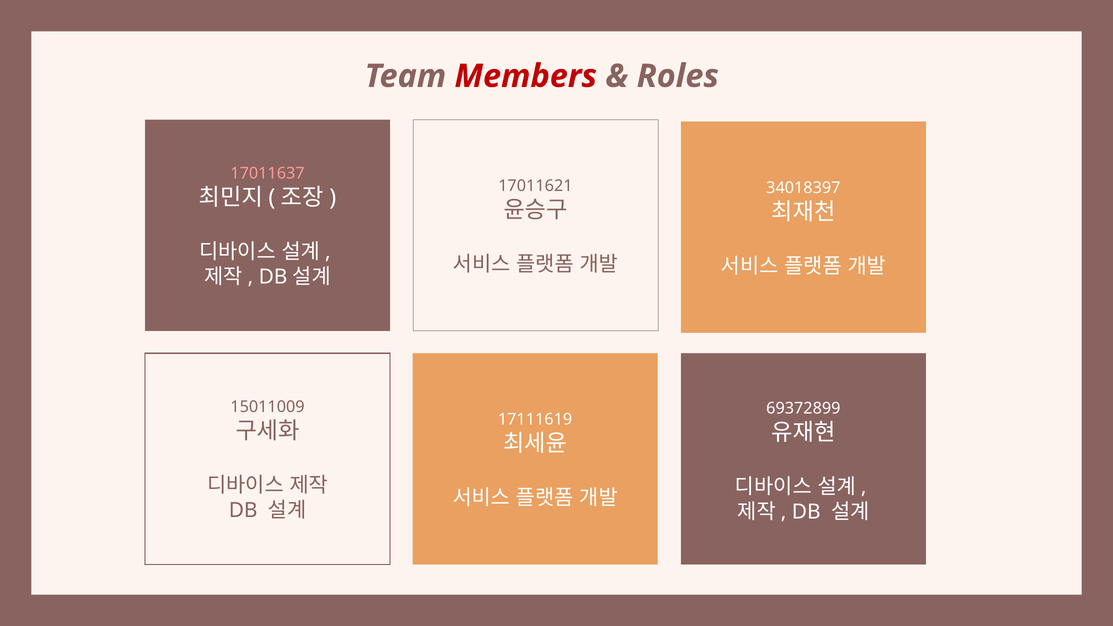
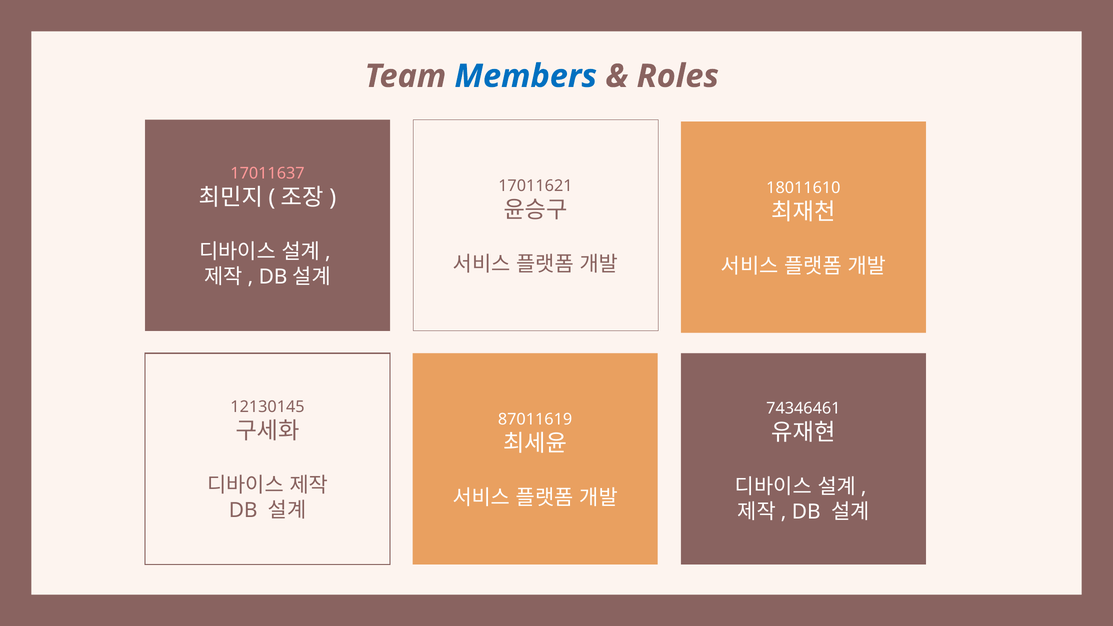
Members colour: red -> blue
34018397: 34018397 -> 18011610
15011009: 15011009 -> 12130145
69372899: 69372899 -> 74346461
17111619: 17111619 -> 87011619
